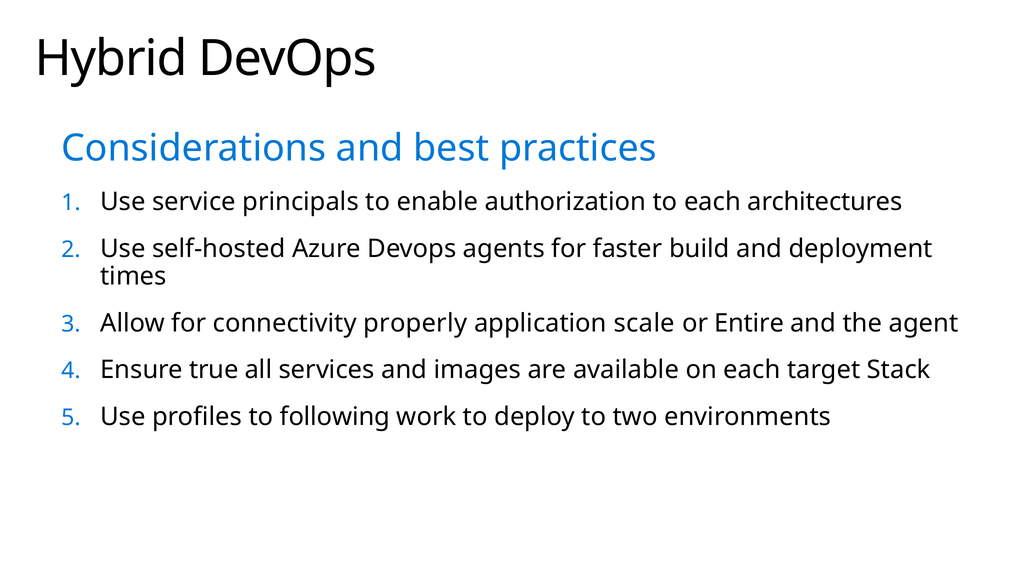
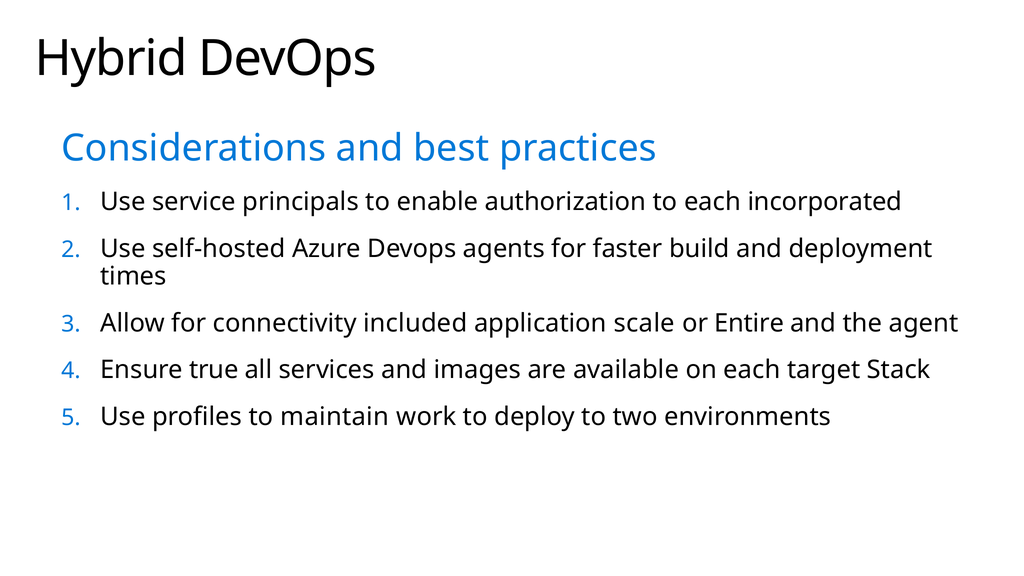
architectures: architectures -> incorporated
properly: properly -> included
following: following -> maintain
